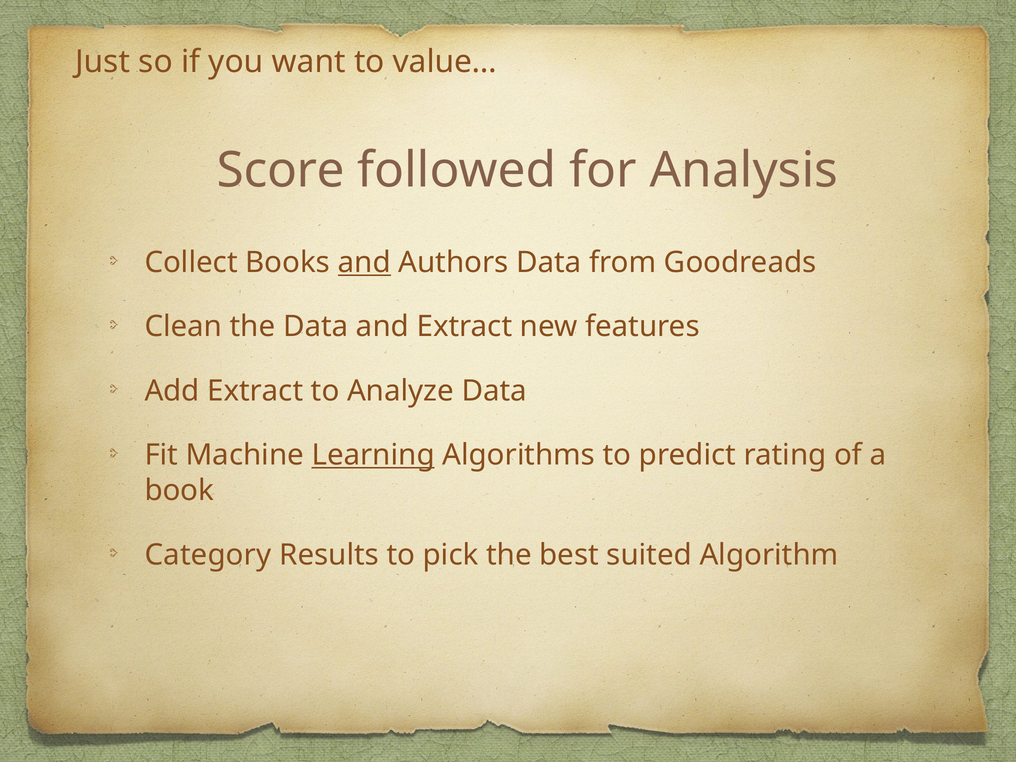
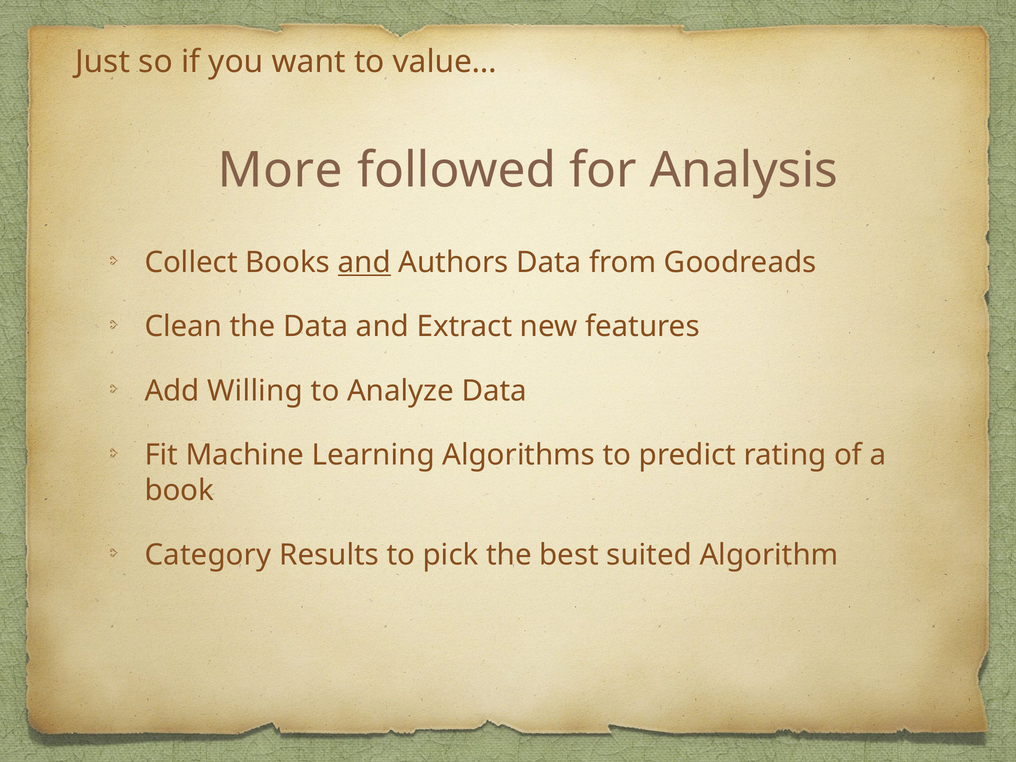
Score: Score -> More
Add Extract: Extract -> Willing
Learning underline: present -> none
